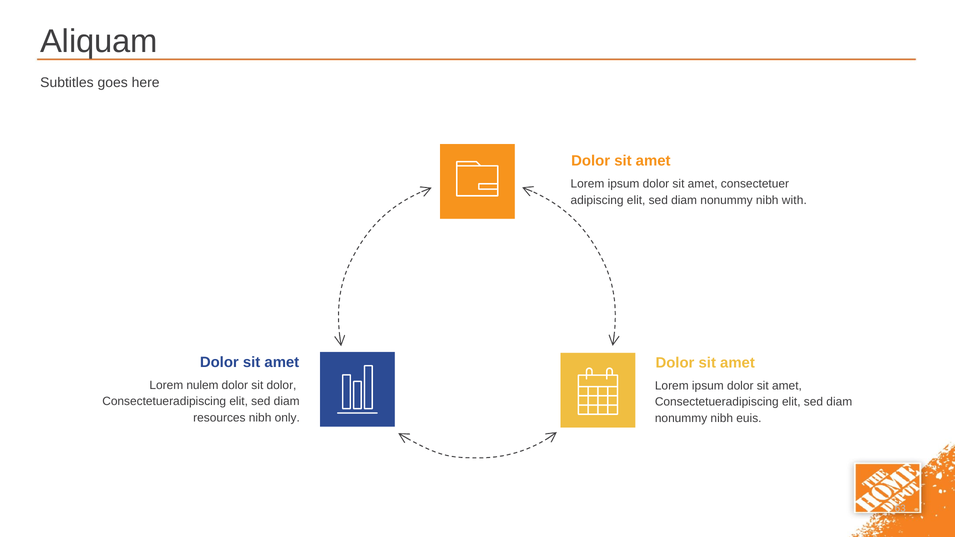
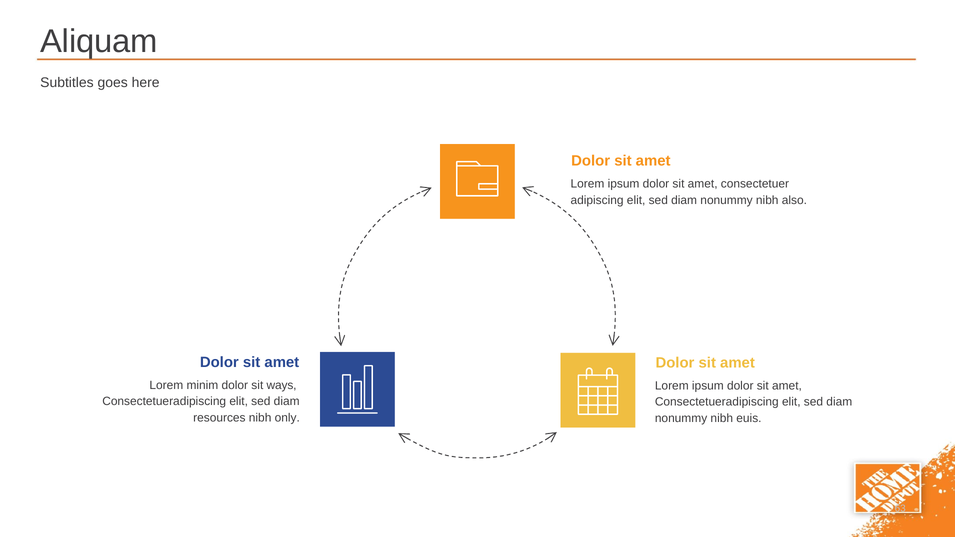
with: with -> also
nulem: nulem -> minim
sit dolor: dolor -> ways
